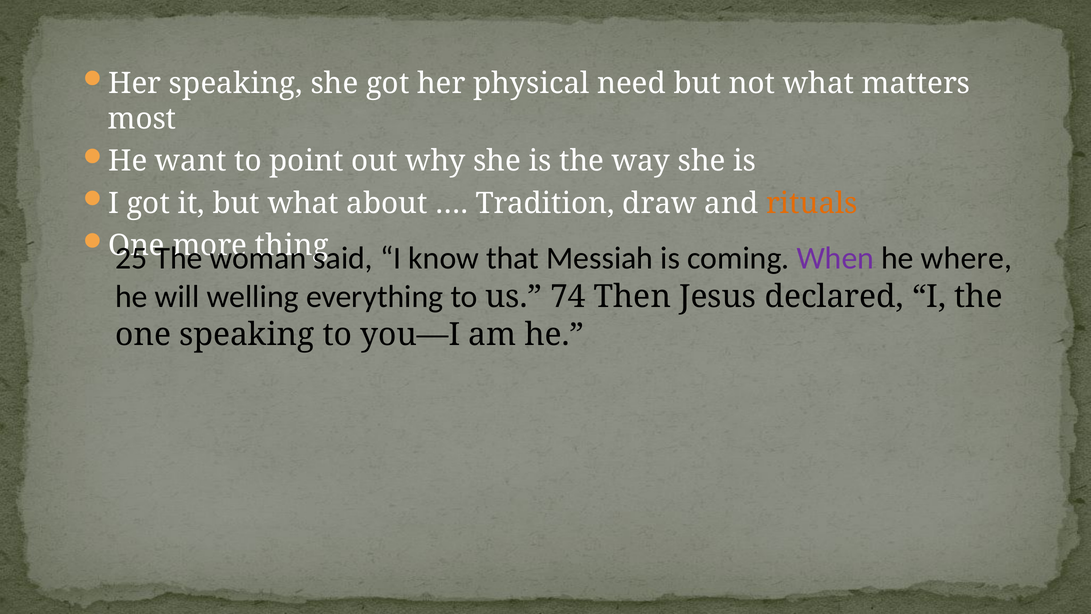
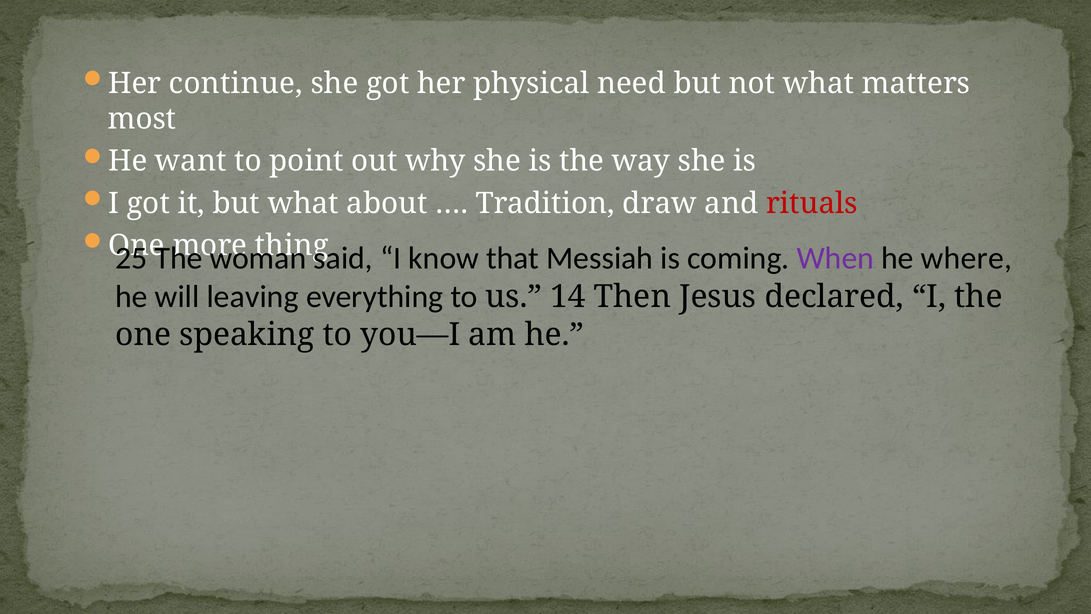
Her speaking: speaking -> continue
rituals colour: orange -> red
welling: welling -> leaving
74: 74 -> 14
